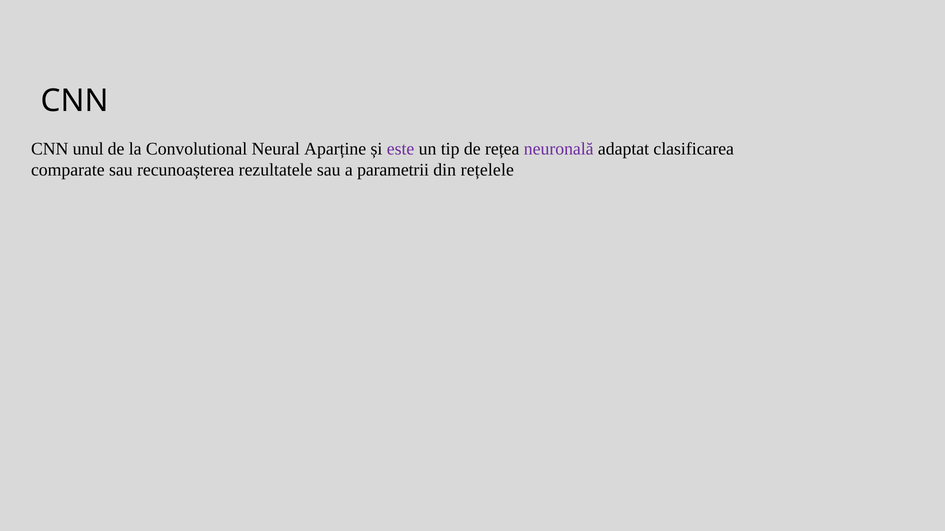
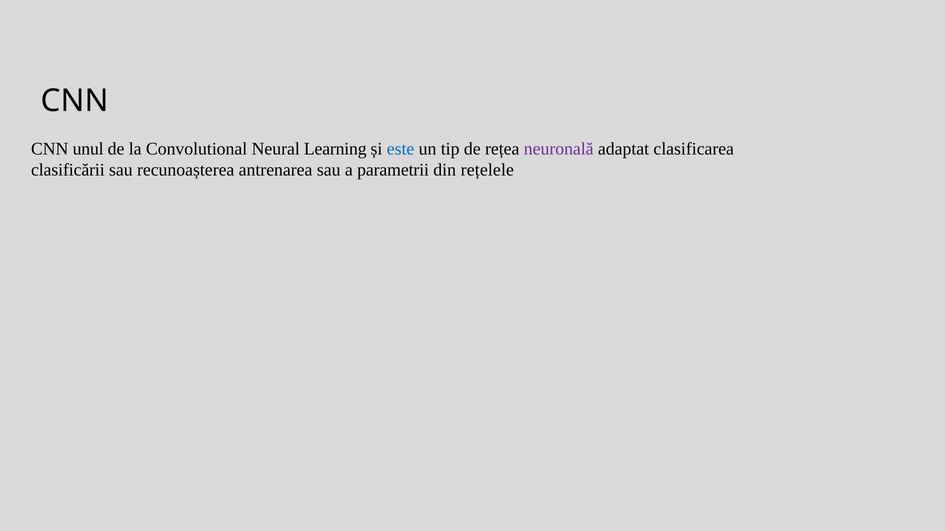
Aparține: Aparține -> Learning
este colour: purple -> blue
comparate: comparate -> clasificării
rezultatele: rezultatele -> antrenarea
